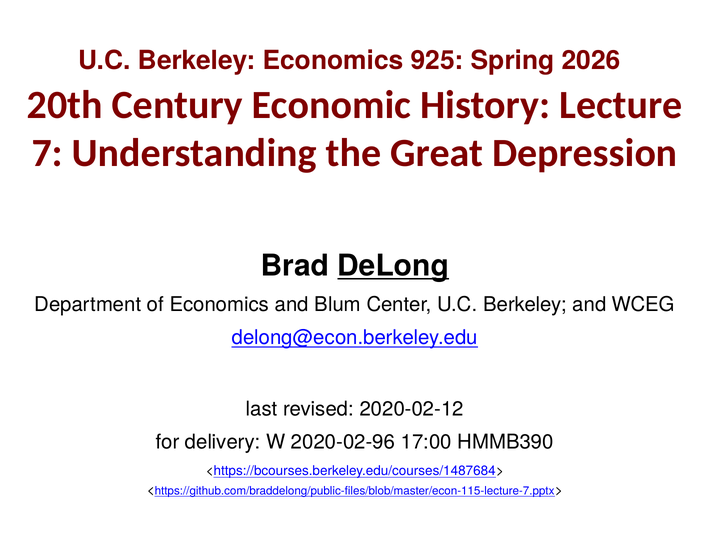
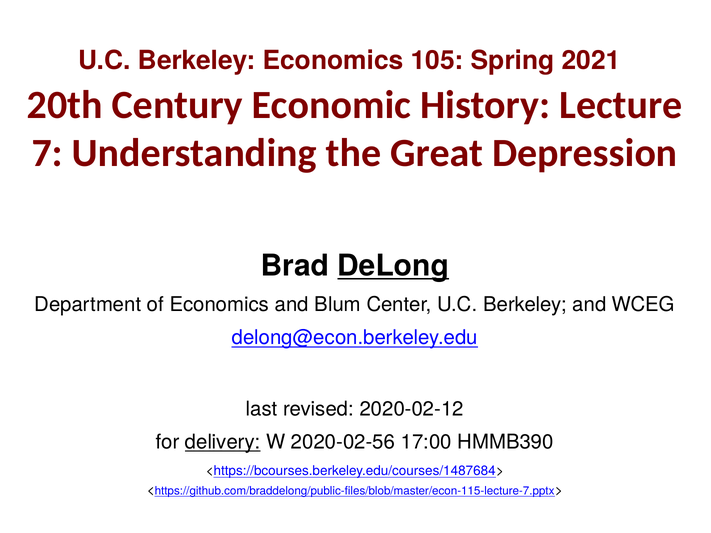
925: 925 -> 105
2026: 2026 -> 2021
delivery underline: none -> present
2020-02-96: 2020-02-96 -> 2020-02-56
